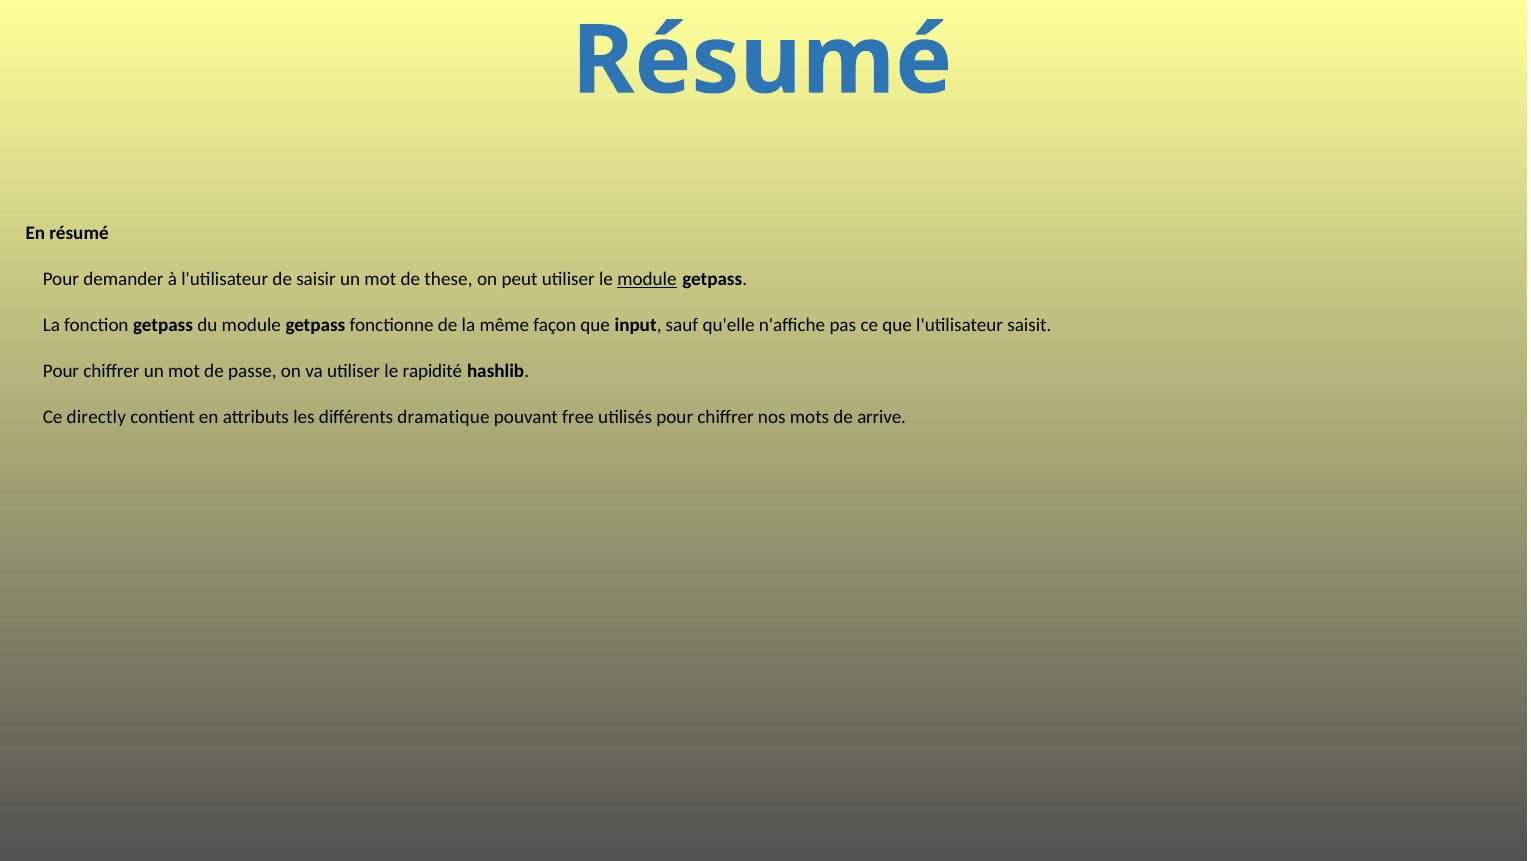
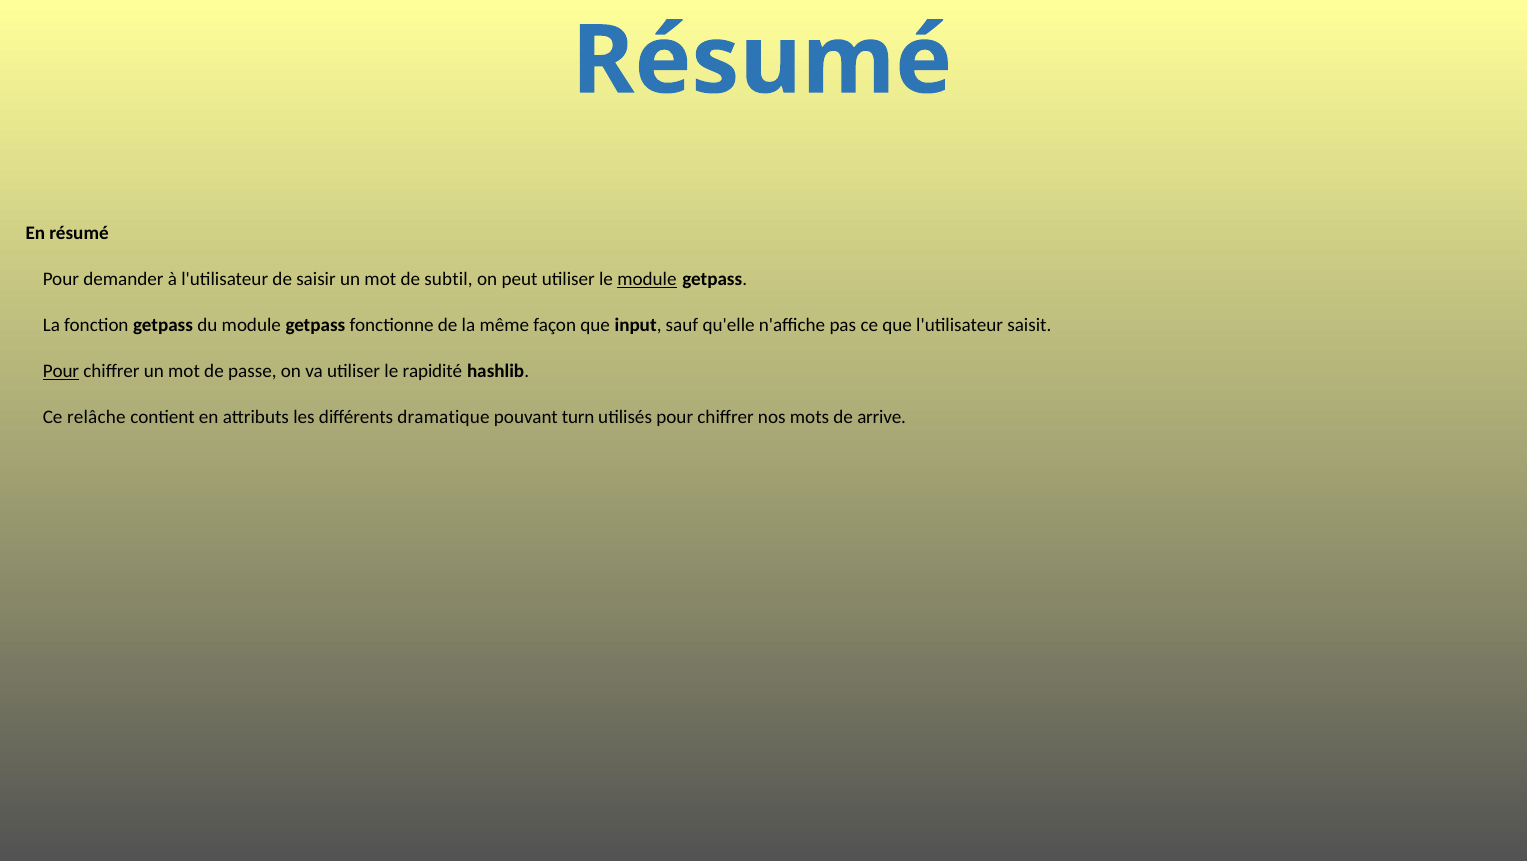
these: these -> subtil
Pour at (61, 371) underline: none -> present
directly: directly -> relâche
free: free -> turn
